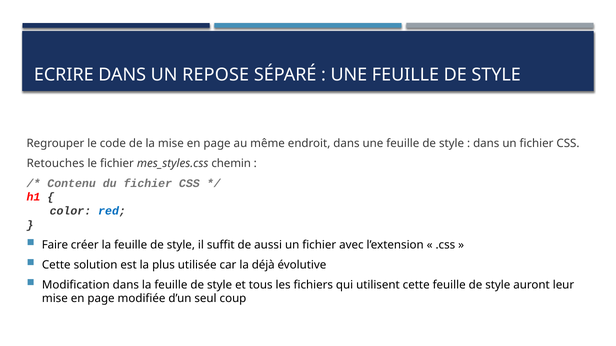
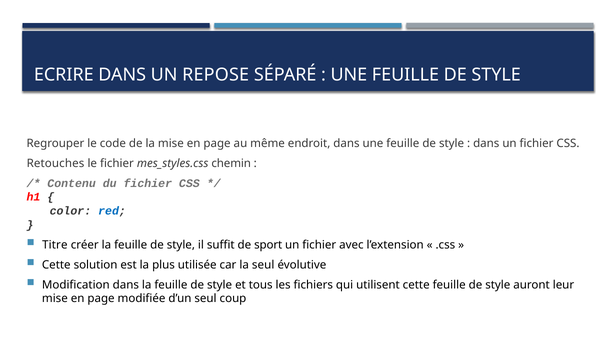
Faire: Faire -> Titre
aussi: aussi -> sport
la déjà: déjà -> seul
